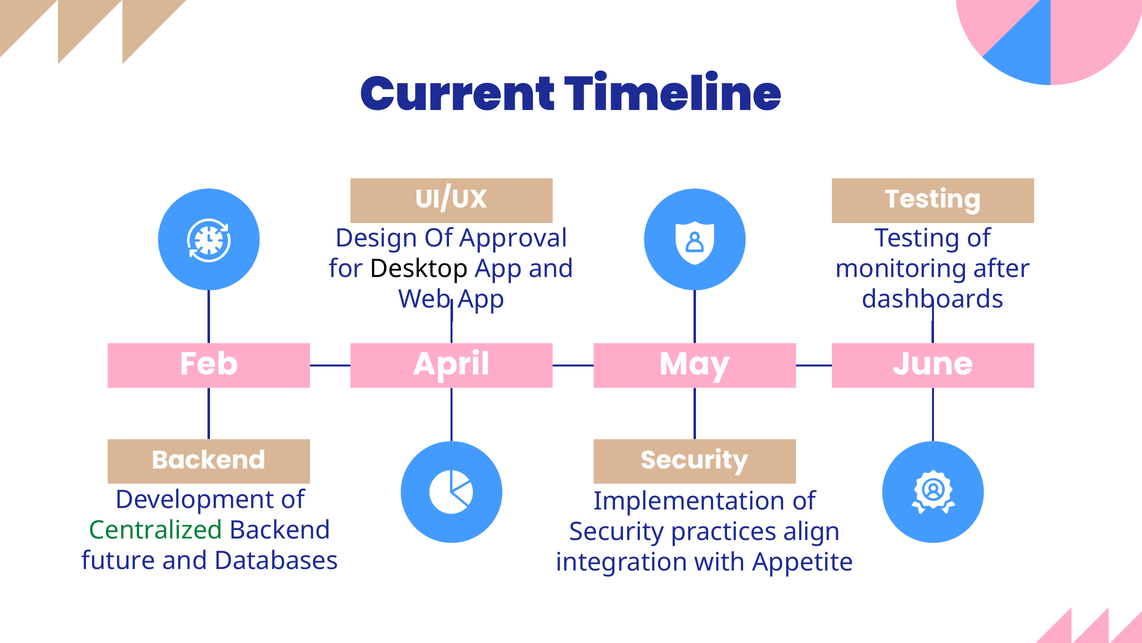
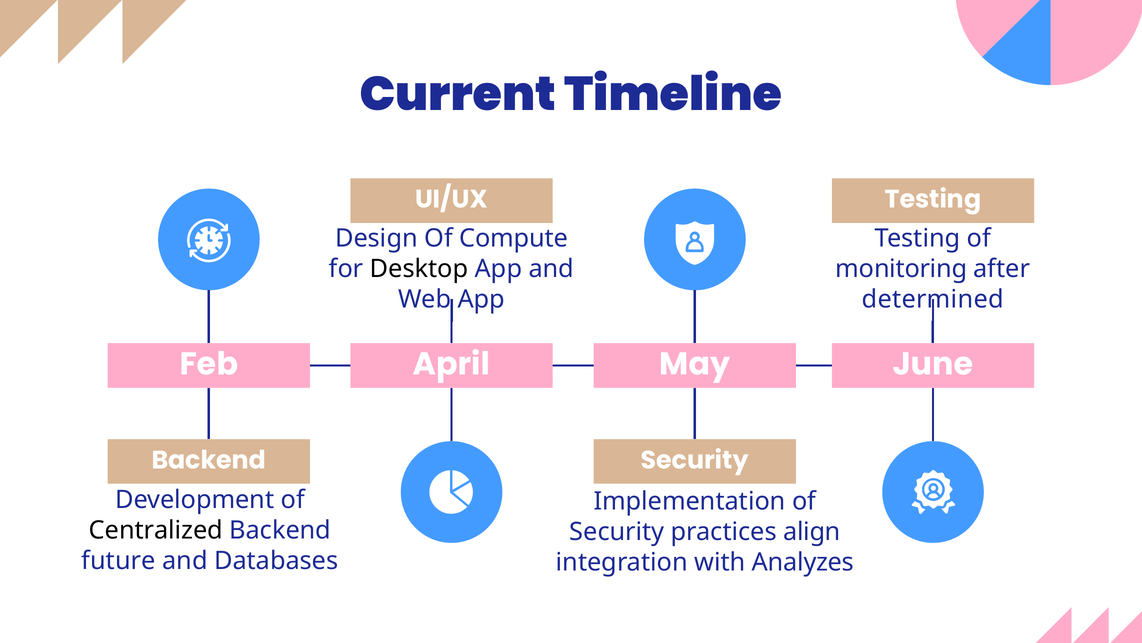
Approval: Approval -> Compute
dashboards: dashboards -> determined
Centralized colour: green -> black
Appetite: Appetite -> Analyzes
